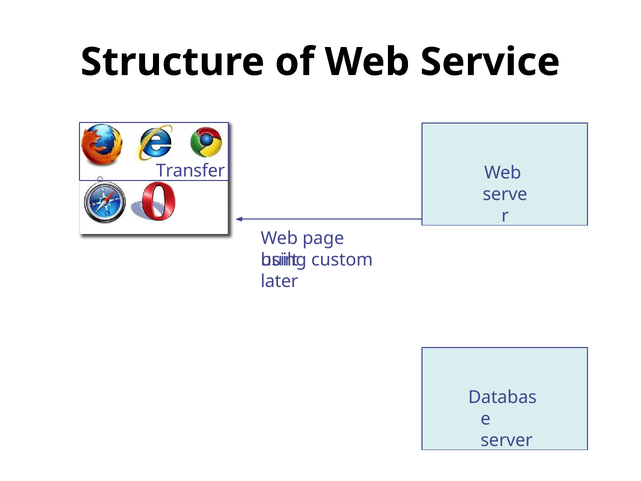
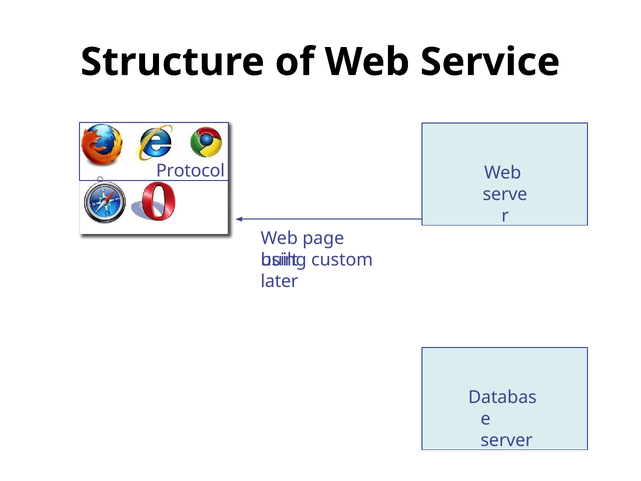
Transfer: Transfer -> Protocol
